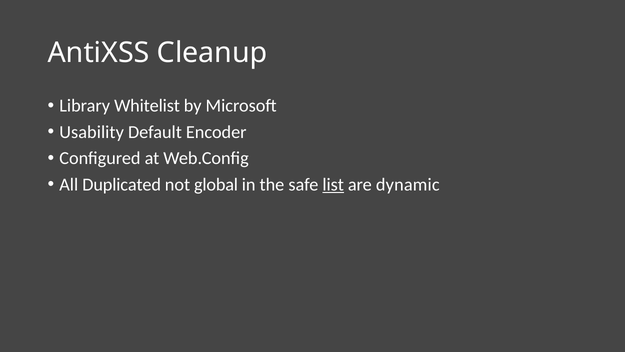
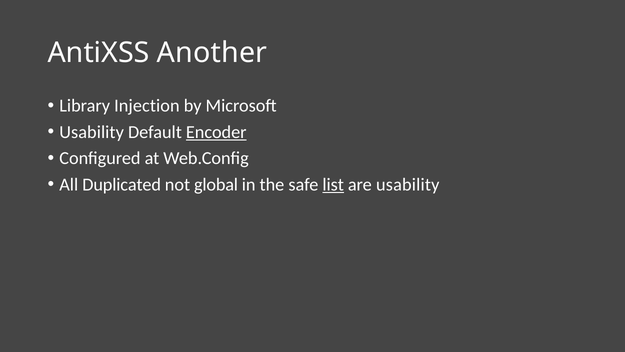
Cleanup: Cleanup -> Another
Whitelist: Whitelist -> Injection
Encoder underline: none -> present
are dynamic: dynamic -> usability
